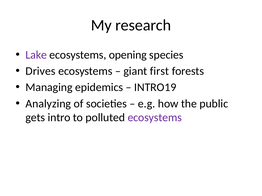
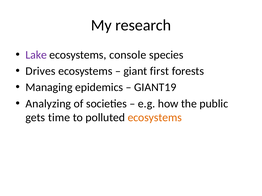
opening: opening -> console
INTRO19: INTRO19 -> GIANT19
intro: intro -> time
ecosystems at (155, 118) colour: purple -> orange
